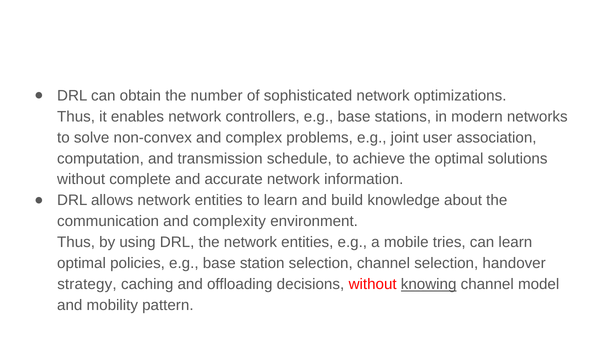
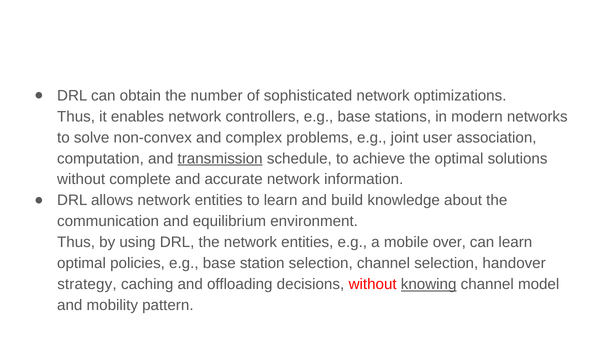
transmission underline: none -> present
complexity: complexity -> equilibrium
tries: tries -> over
